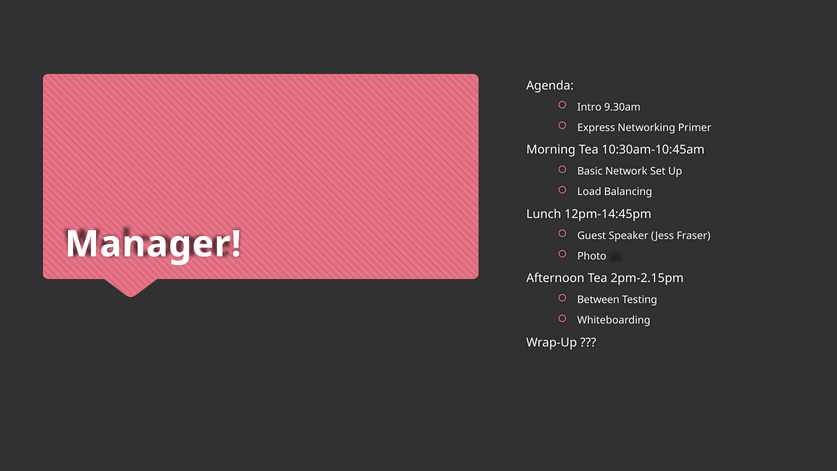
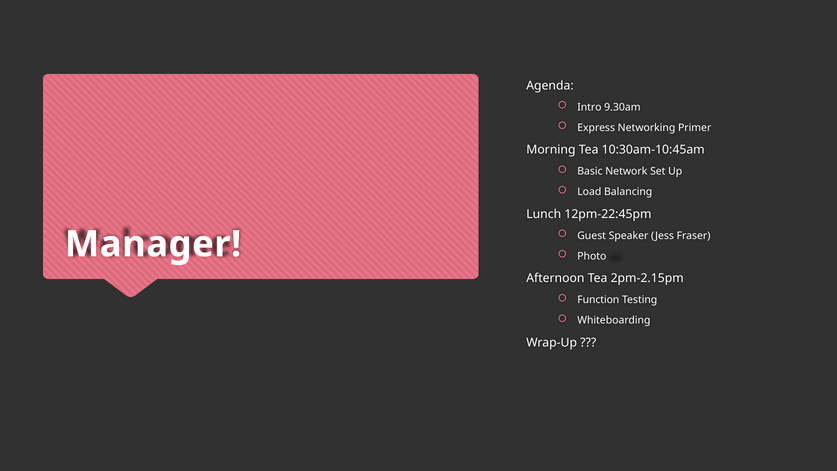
12pm-14:45pm: 12pm-14:45pm -> 12pm-22:45pm
Between: Between -> Function
